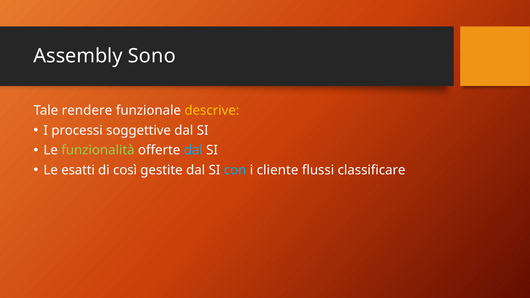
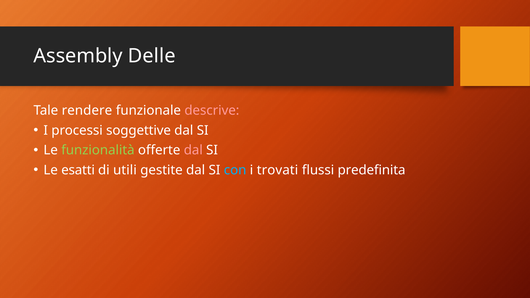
Sono: Sono -> Delle
descrive colour: yellow -> pink
dal at (193, 150) colour: light blue -> pink
così: così -> utili
cliente: cliente -> trovati
classificare: classificare -> predefinita
